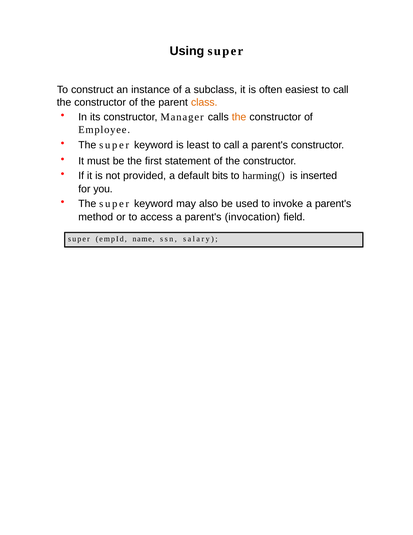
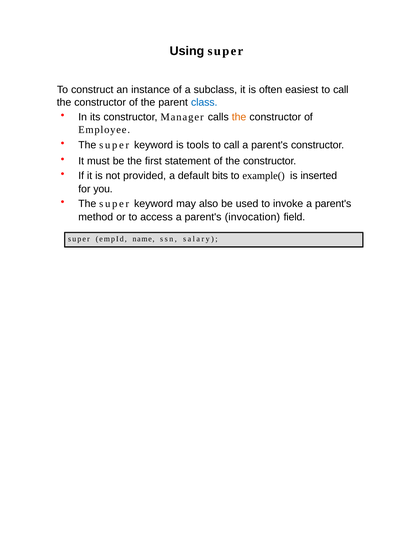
class colour: orange -> blue
least: least -> tools
harming(: harming( -> example(
